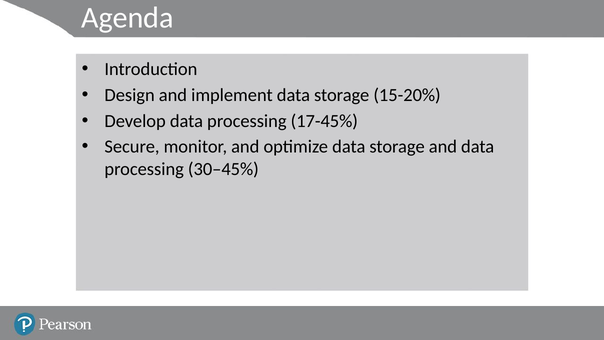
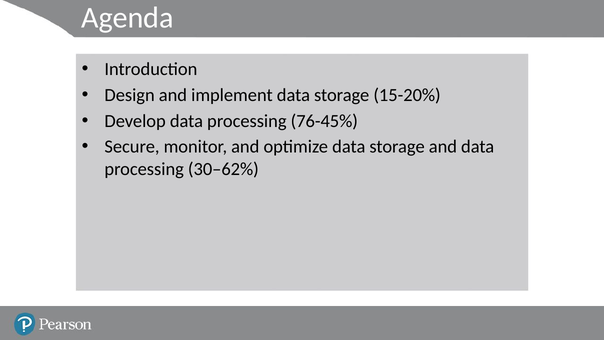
17-45%: 17-45% -> 76-45%
30–45%: 30–45% -> 30–62%
